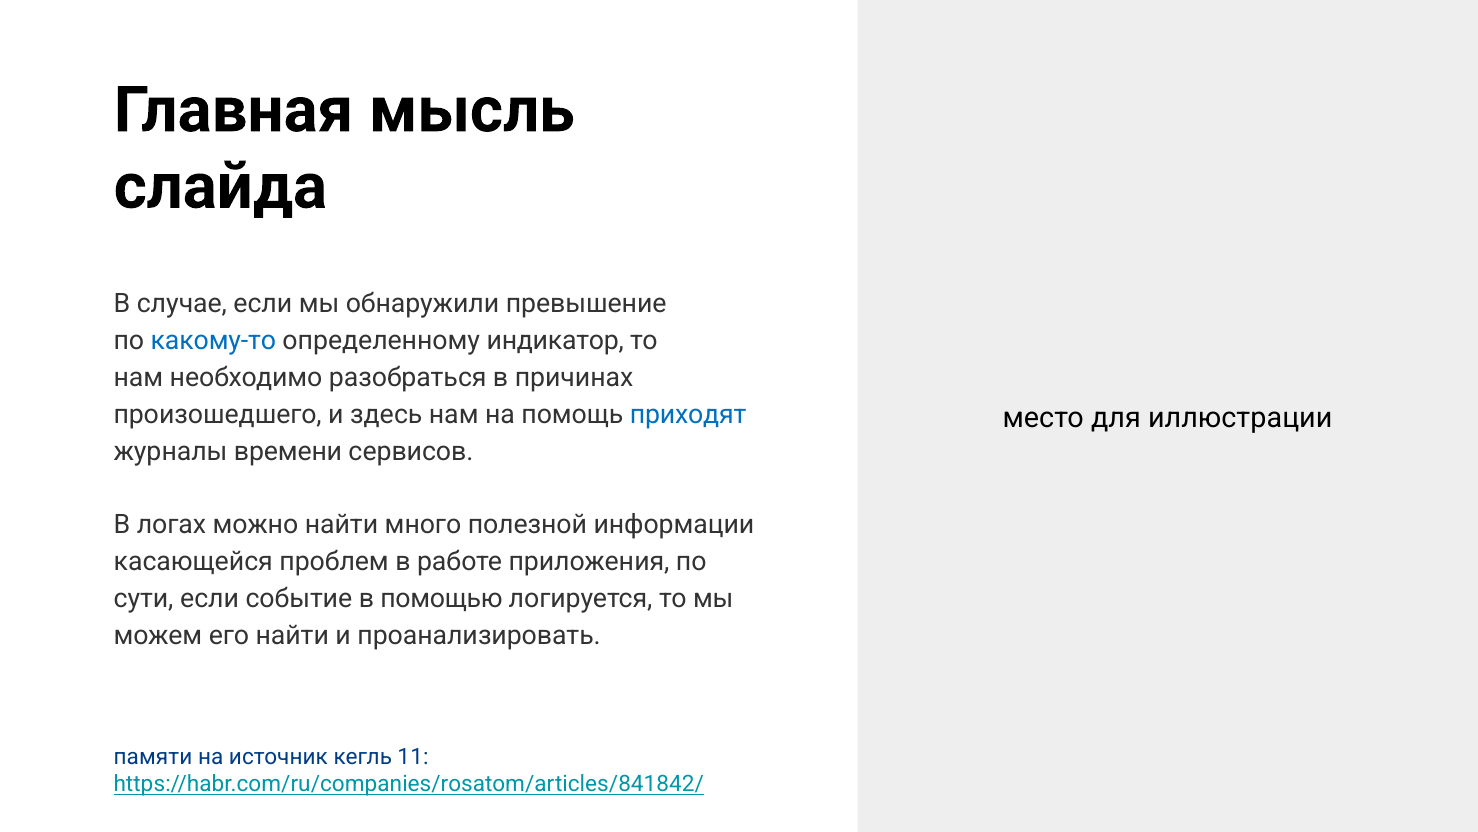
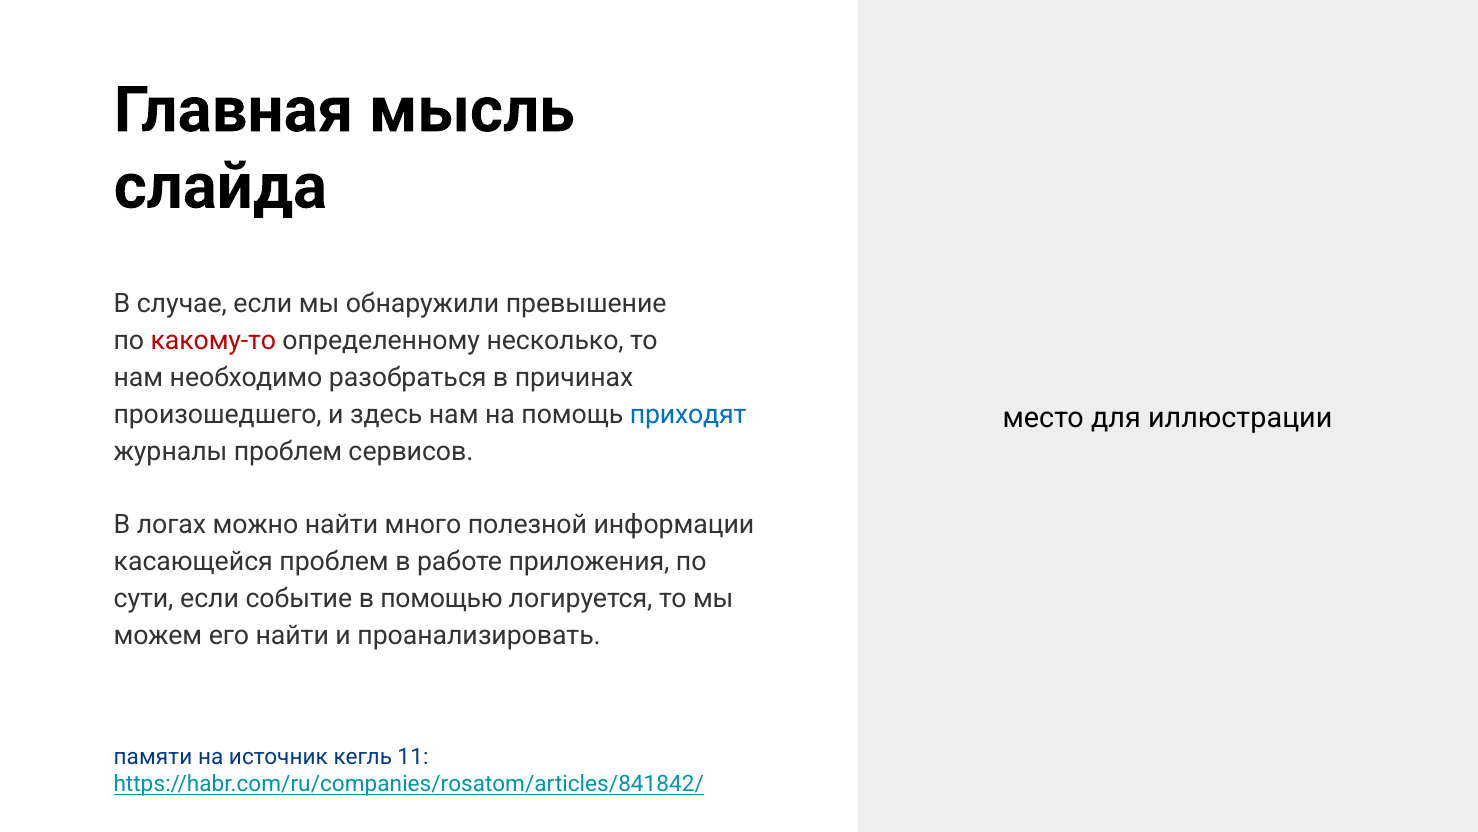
какому-то colour: blue -> red
индикатор: индикатор -> несколько
журналы времени: времени -> проблем
